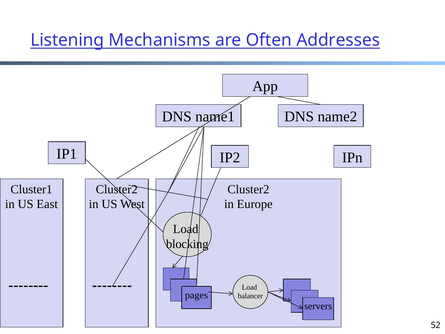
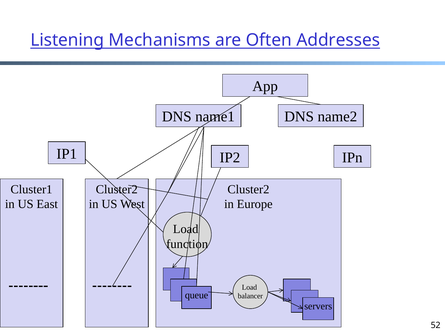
blocking: blocking -> function
pages: pages -> queue
